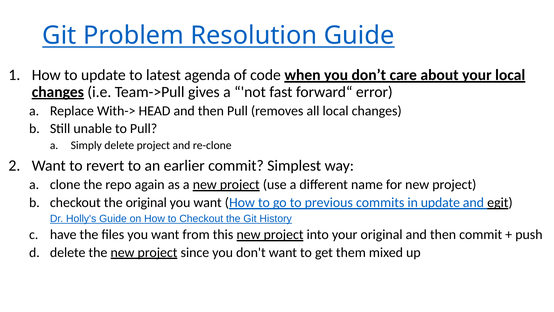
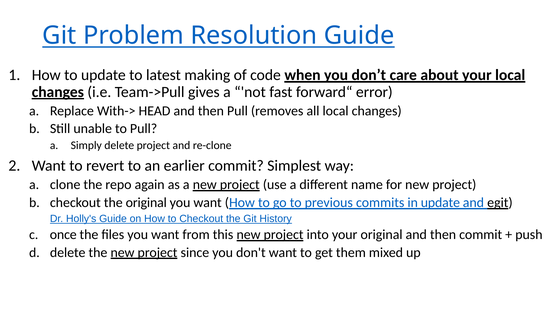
agenda: agenda -> making
have: have -> once
